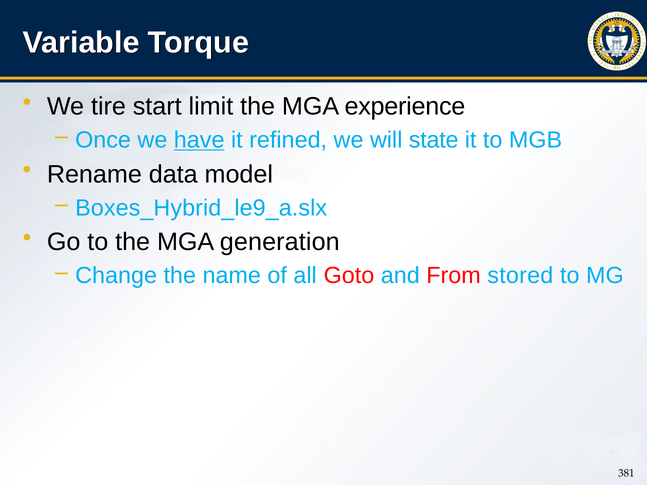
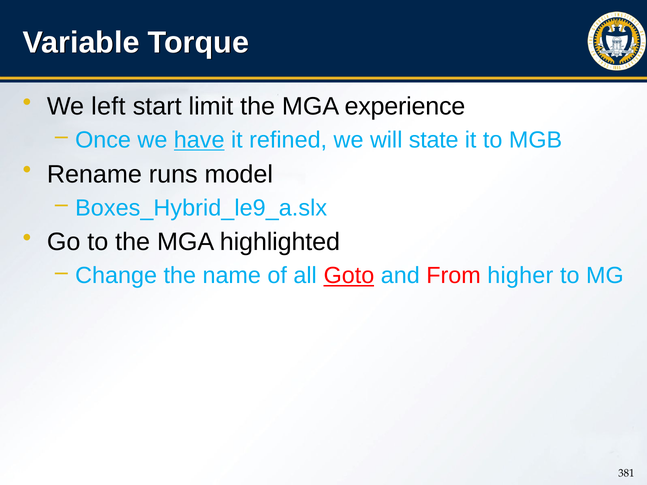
tire: tire -> left
data: data -> runs
generation: generation -> highlighted
Goto underline: none -> present
stored: stored -> higher
